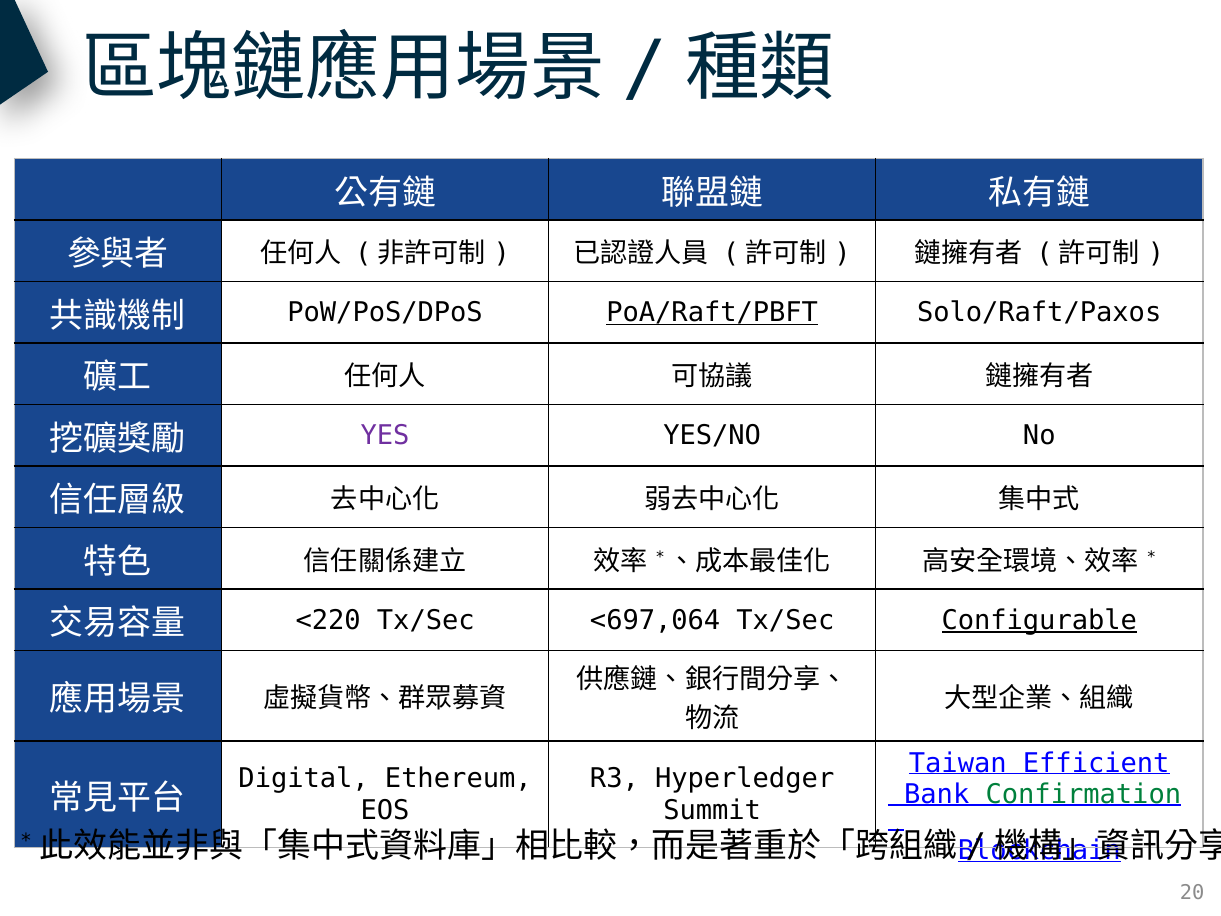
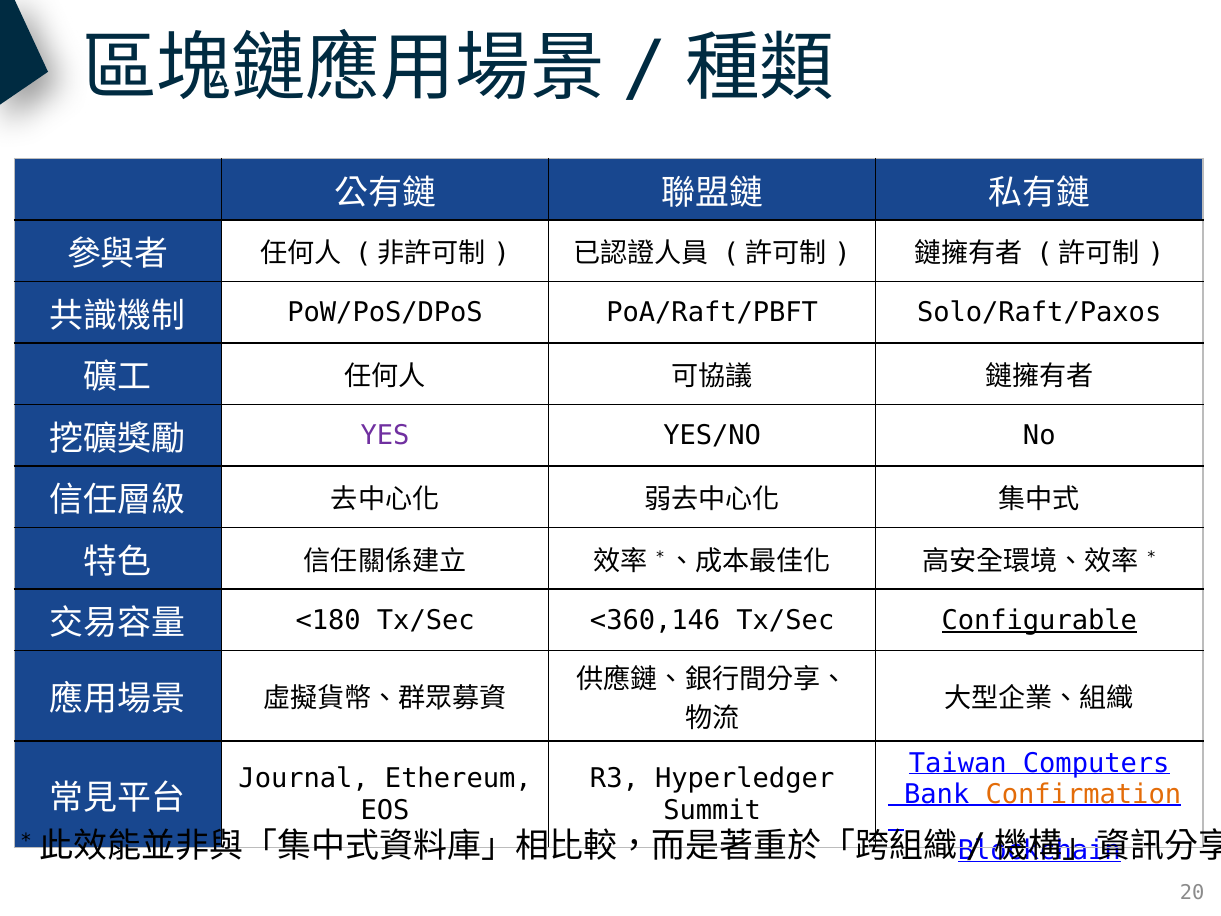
PoA/Raft/PBFT underline: present -> none
<220: <220 -> <180
<697,064: <697,064 -> <360,146
Efficient: Efficient -> Computers
Digital: Digital -> Journal
Confirmation colour: green -> orange
